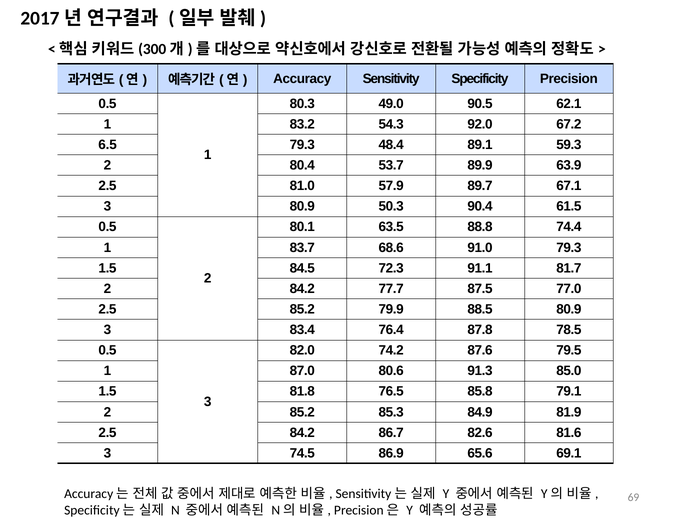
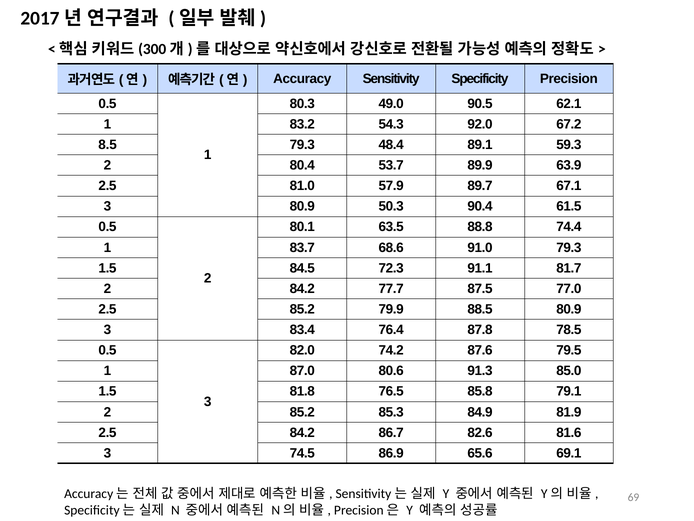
6.5: 6.5 -> 8.5
